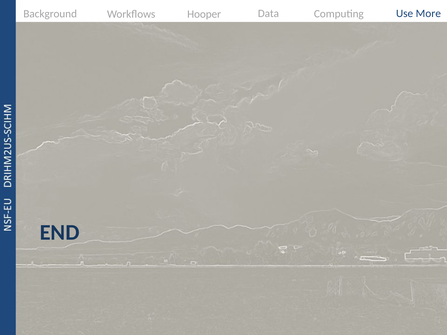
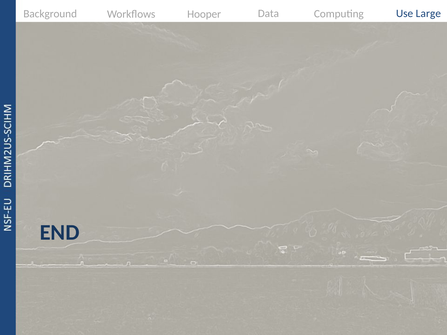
More: More -> Large
